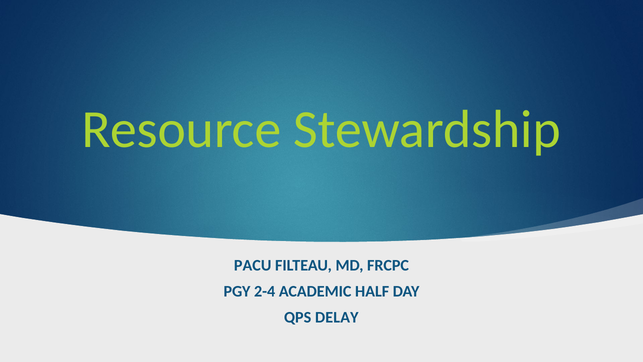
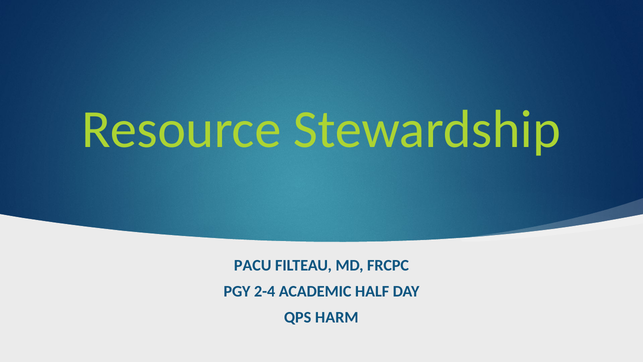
DELAY: DELAY -> HARM
